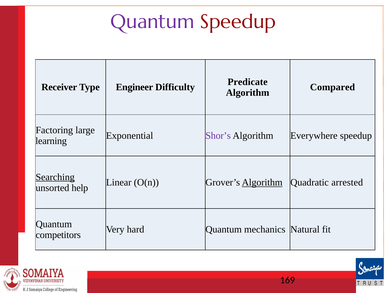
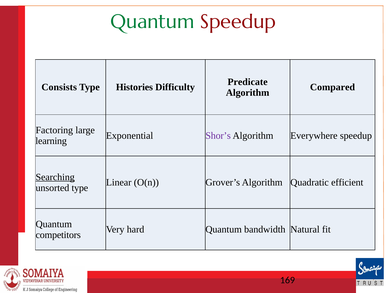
Quantum at (152, 22) colour: purple -> green
Receiver: Receiver -> Consists
Engineer: Engineer -> Histories
Algorithm at (262, 183) underline: present -> none
arrested: arrested -> efficient
unsorted help: help -> type
mechanics: mechanics -> bandwidth
